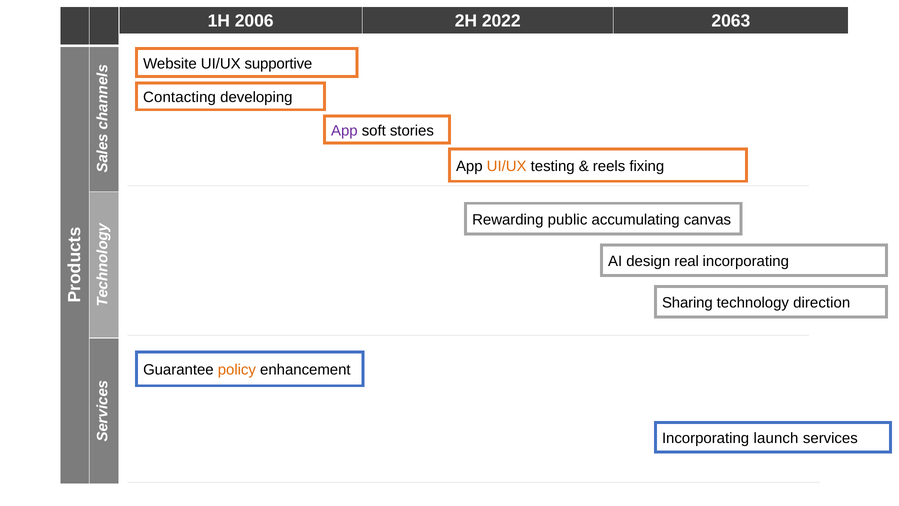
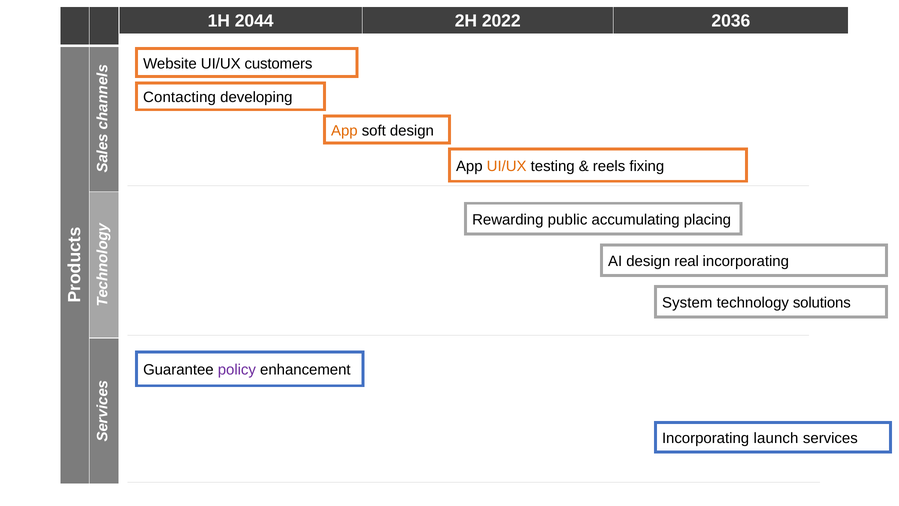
2006: 2006 -> 2044
2063: 2063 -> 2036
supportive: supportive -> customers
App at (344, 131) colour: purple -> orange
soft stories: stories -> design
canvas: canvas -> placing
Sharing: Sharing -> System
direction: direction -> solutions
policy colour: orange -> purple
